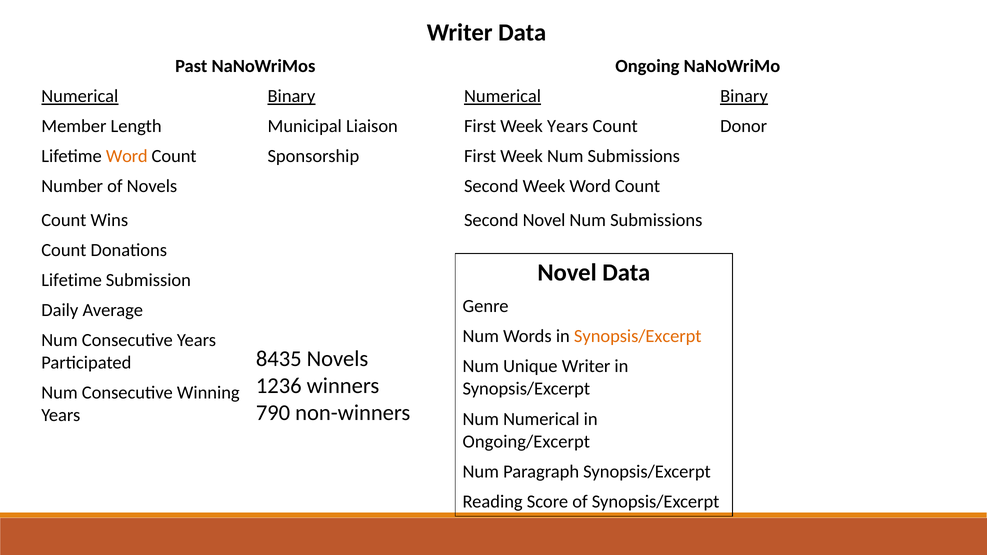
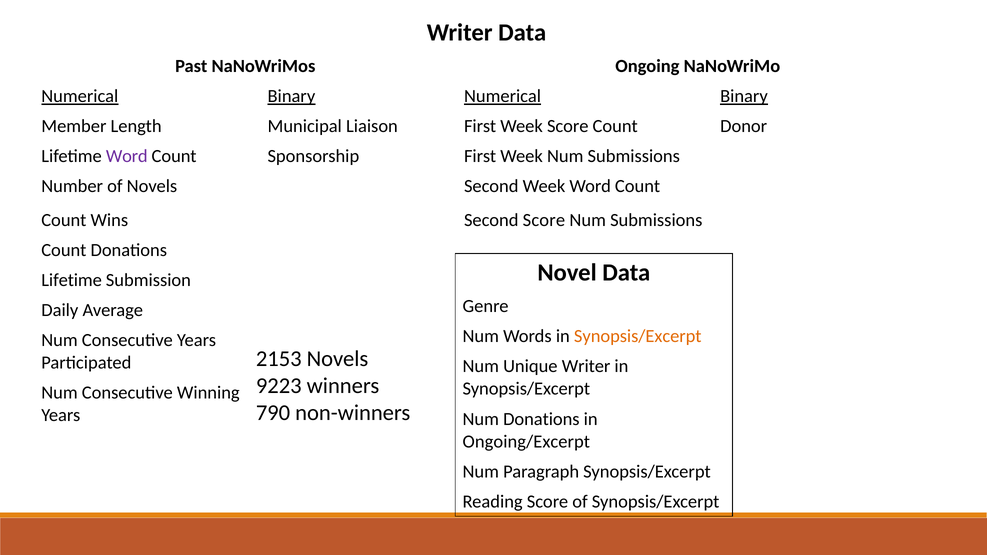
Week Years: Years -> Score
Word at (127, 156) colour: orange -> purple
Second Novel: Novel -> Score
8435: 8435 -> 2153
1236: 1236 -> 9223
Num Numerical: Numerical -> Donations
